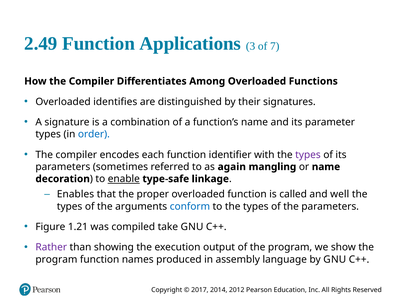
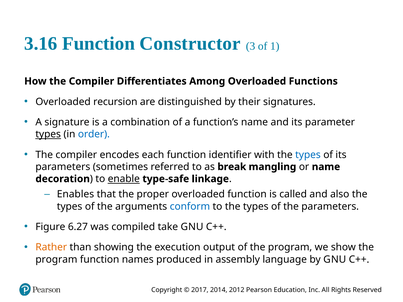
2.49: 2.49 -> 3.16
Applications: Applications -> Constructor
7: 7 -> 1
identifies: identifies -> recursion
types at (48, 134) underline: none -> present
types at (308, 155) colour: purple -> blue
again: again -> break
well: well -> also
1.21: 1.21 -> 6.27
Rather colour: purple -> orange
